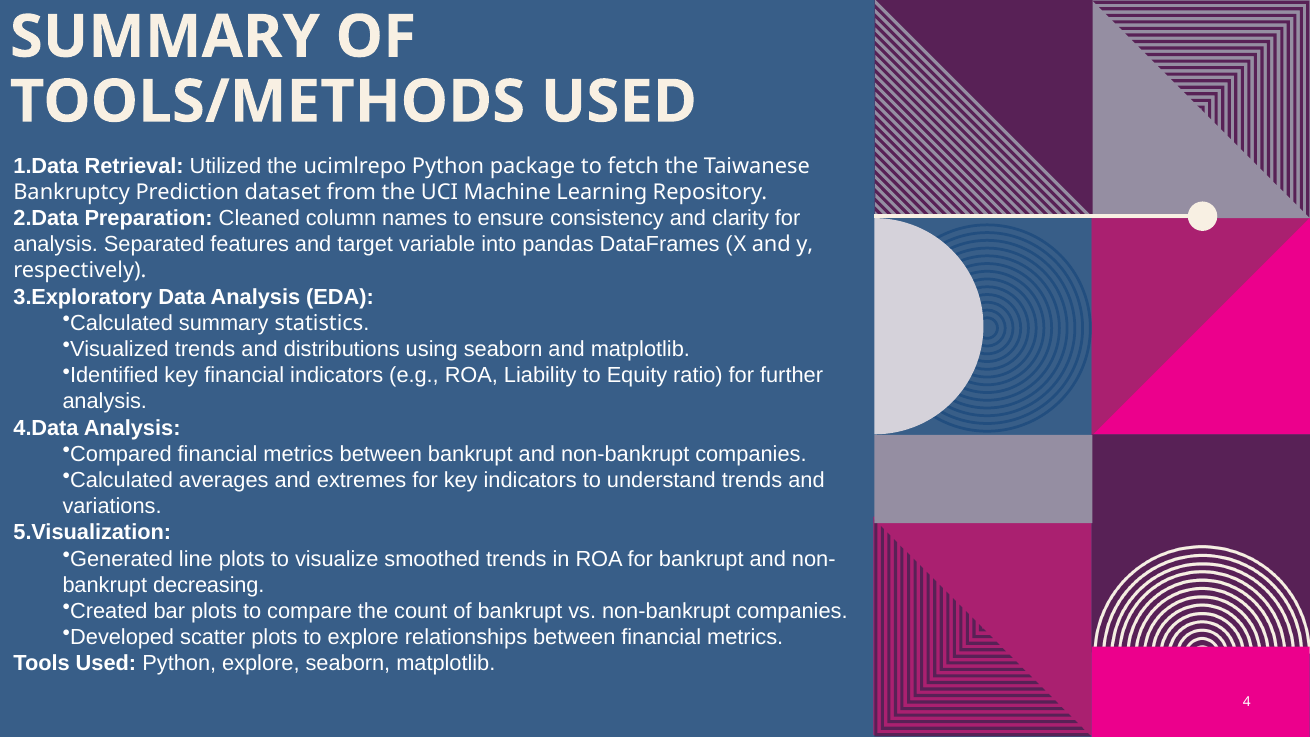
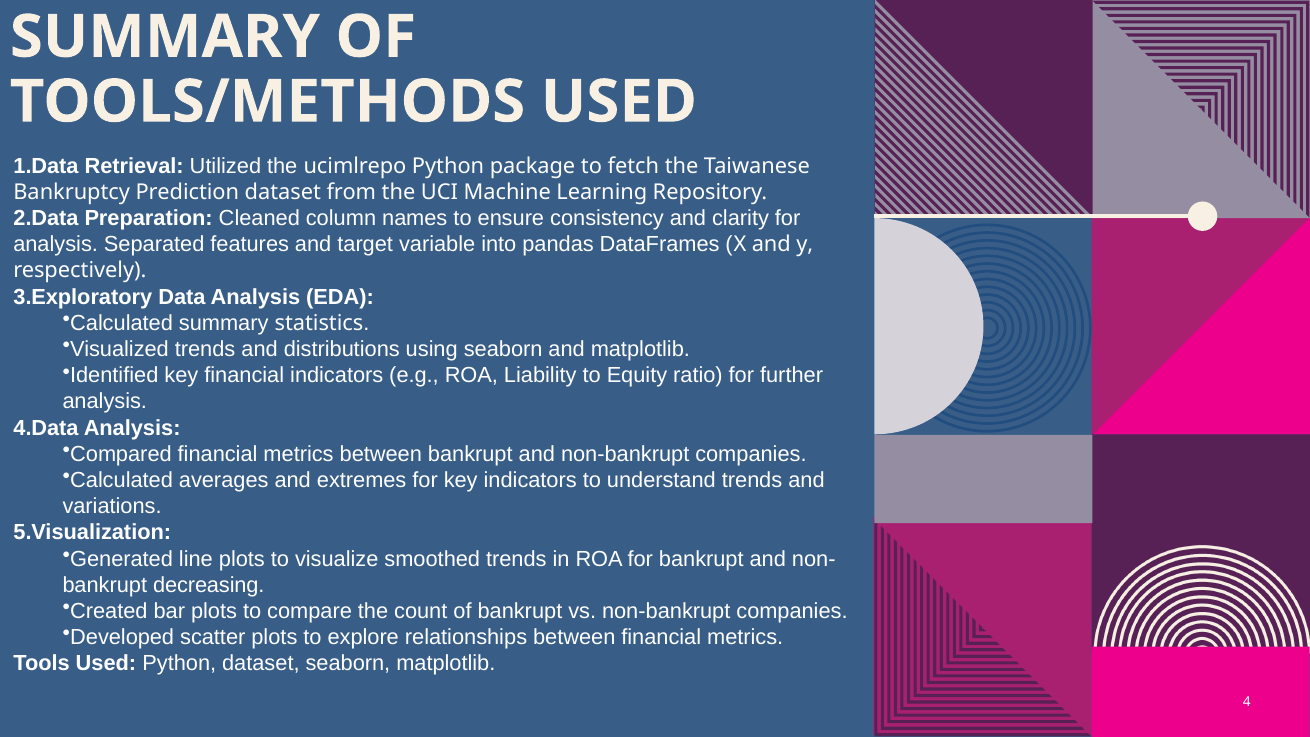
Python explore: explore -> dataset
